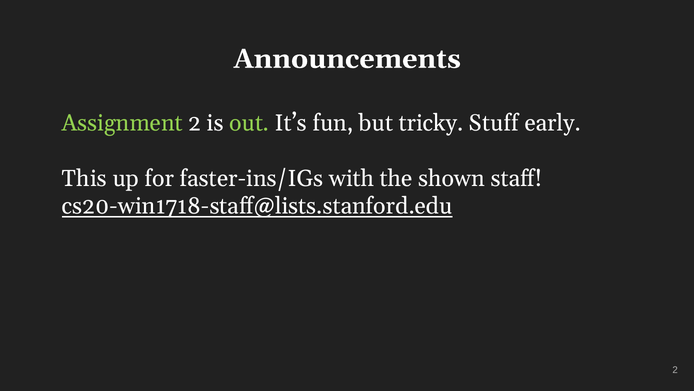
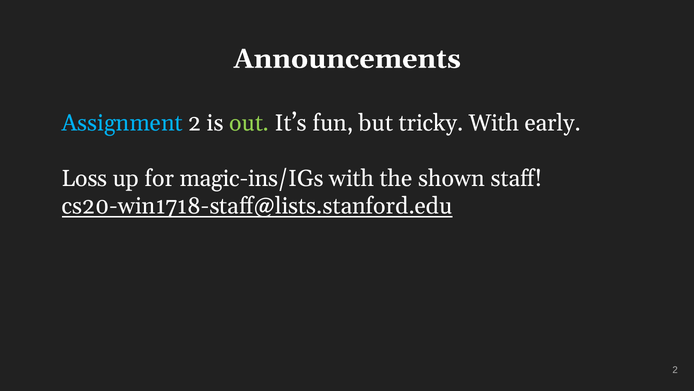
Assignment colour: light green -> light blue
tricky Stuff: Stuff -> With
This: This -> Loss
faster-ins/IGs: faster-ins/IGs -> magic-ins/IGs
